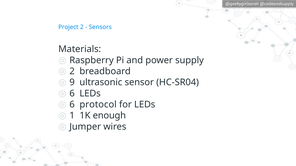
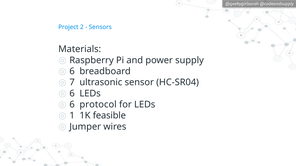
2 at (72, 71): 2 -> 6
9: 9 -> 7
enough: enough -> feasible
